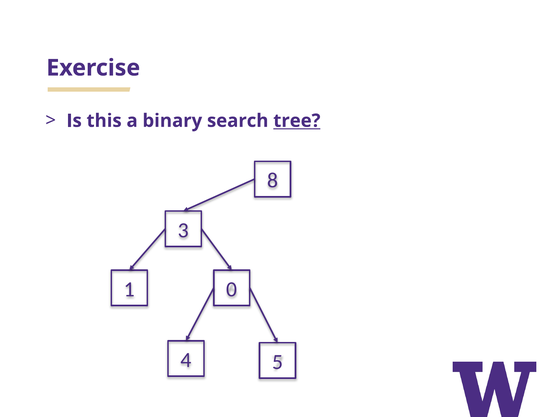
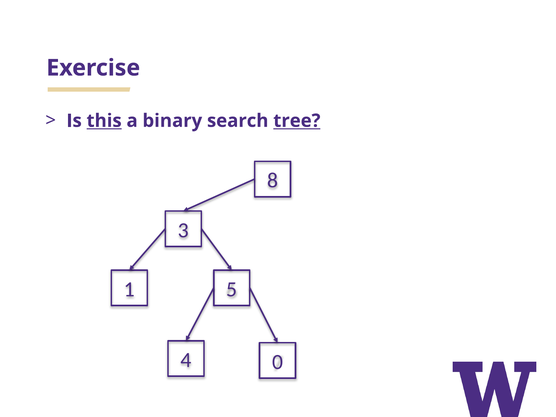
this underline: none -> present
0: 0 -> 5
5: 5 -> 0
